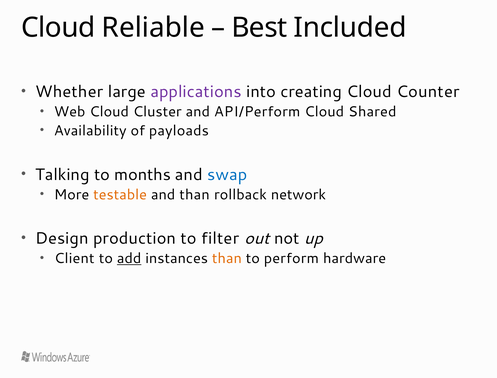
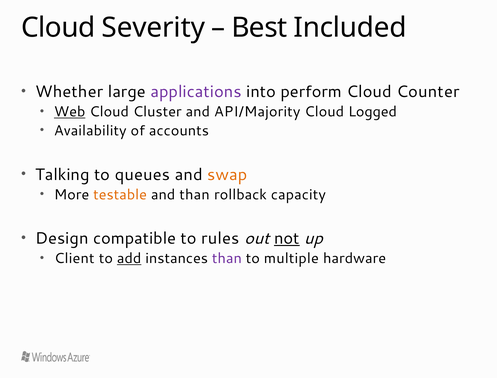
Reliable: Reliable -> Severity
creating: creating -> perform
Web underline: none -> present
API/Perform: API/Perform -> API/Majority
Shared: Shared -> Logged
payloads: payloads -> accounts
months: months -> queues
swap colour: blue -> orange
network: network -> capacity
production: production -> compatible
filter: filter -> rules
not underline: none -> present
than at (227, 259) colour: orange -> purple
perform: perform -> multiple
